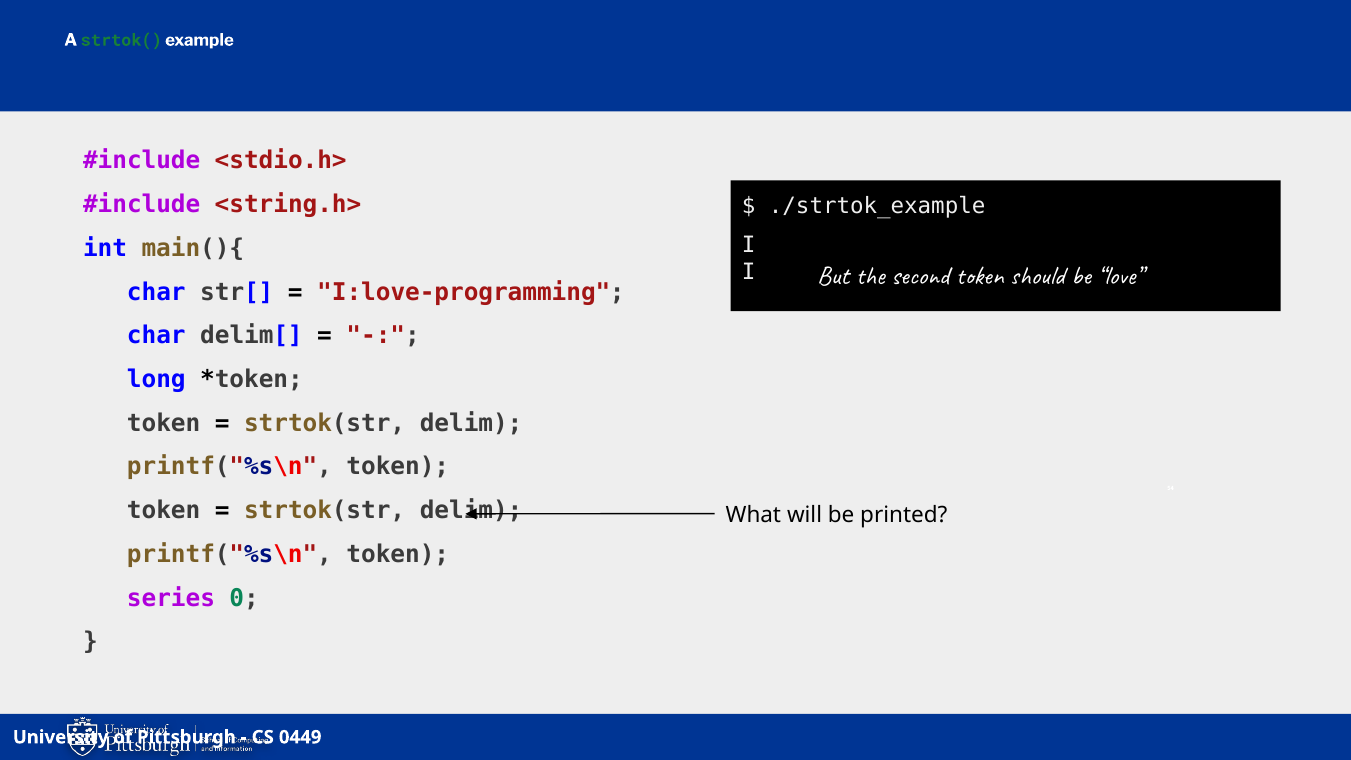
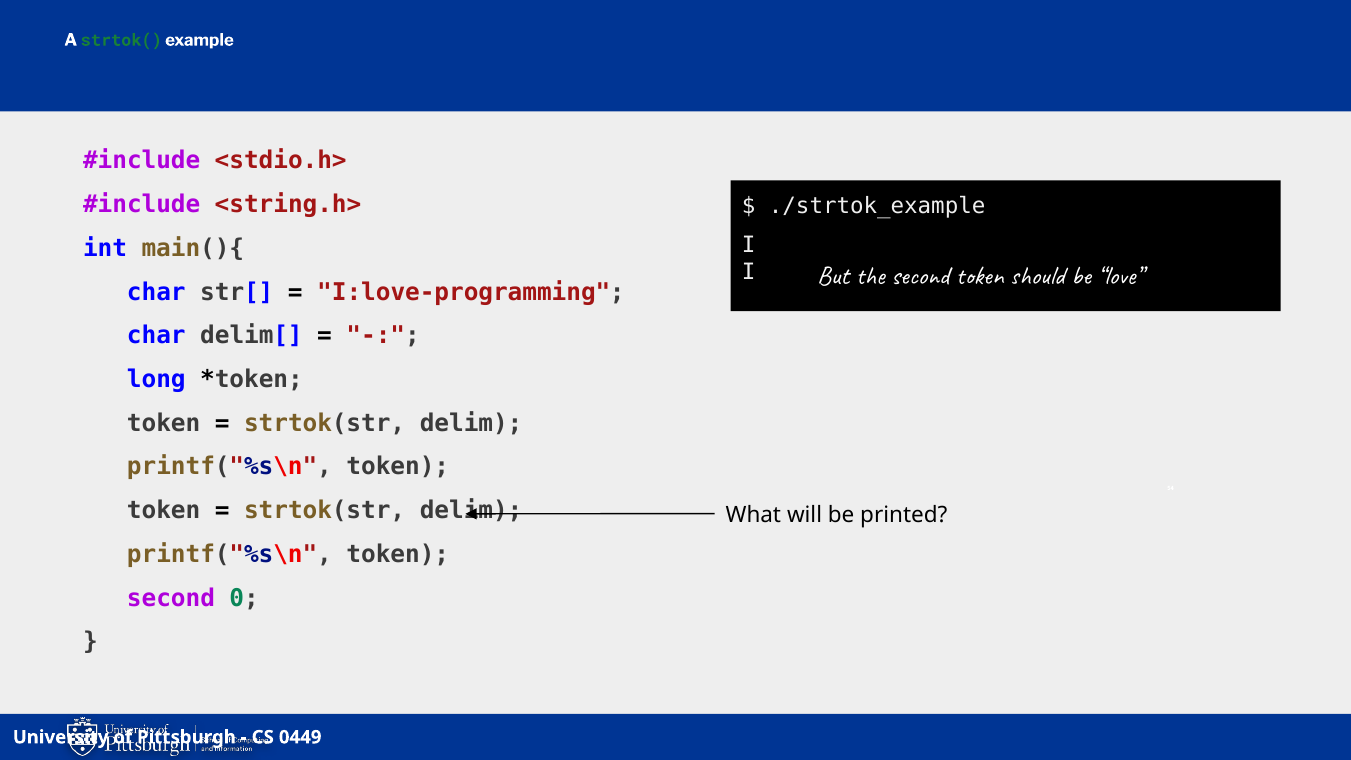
series at (171, 598): series -> second
